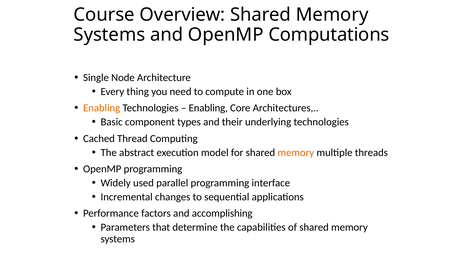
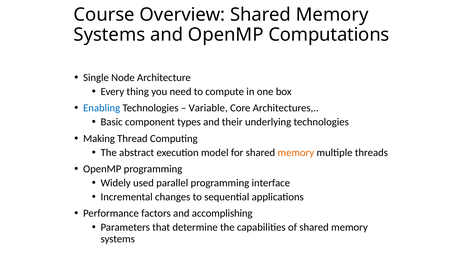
Enabling at (102, 108) colour: orange -> blue
Enabling at (208, 108): Enabling -> Variable
Cached: Cached -> Making
